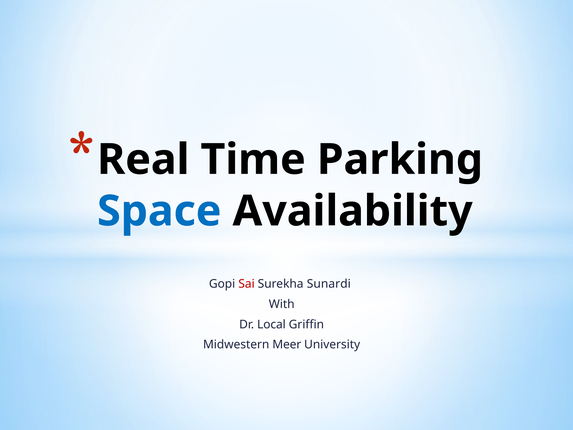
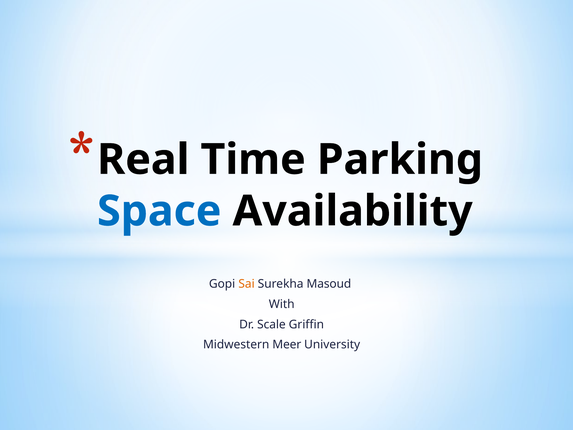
Sai colour: red -> orange
Sunardi: Sunardi -> Masoud
Local: Local -> Scale
